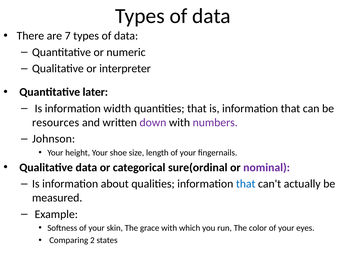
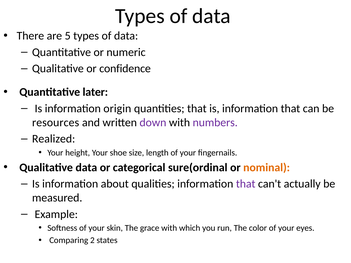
7: 7 -> 5
interpreter: interpreter -> confidence
width: width -> origin
Johnson: Johnson -> Realized
nominal colour: purple -> orange
that at (246, 184) colour: blue -> purple
